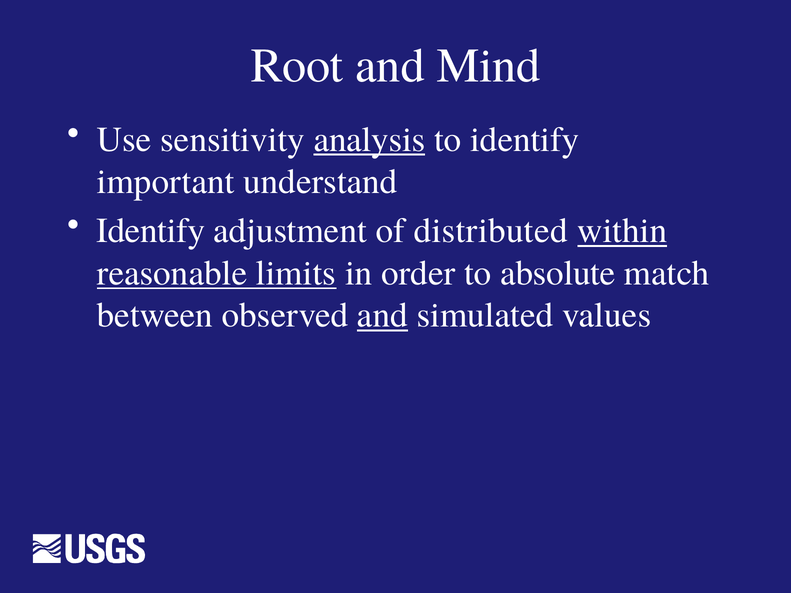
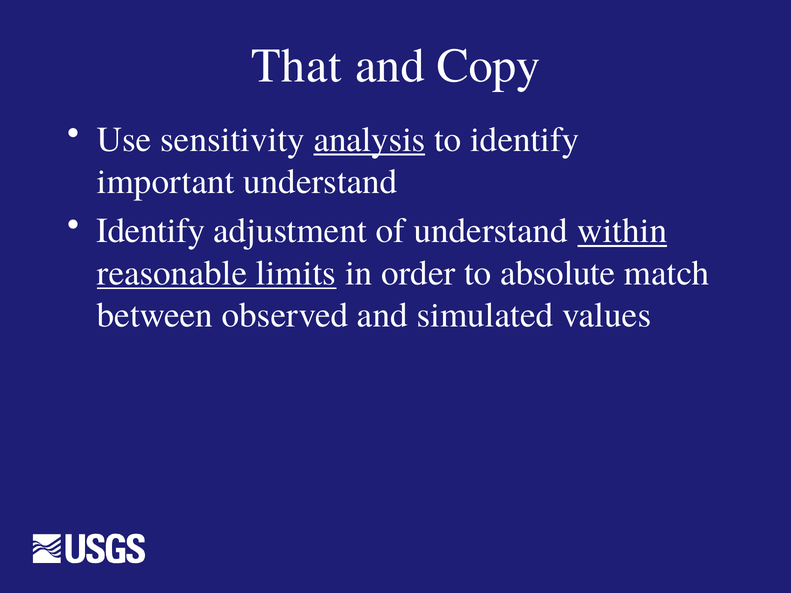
Root: Root -> That
Mind: Mind -> Copy
of distributed: distributed -> understand
and at (382, 315) underline: present -> none
